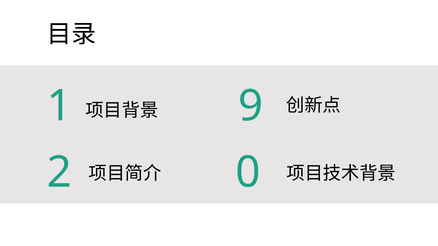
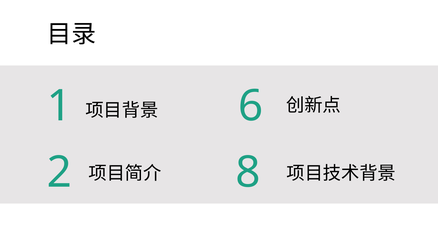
9: 9 -> 6
0: 0 -> 8
